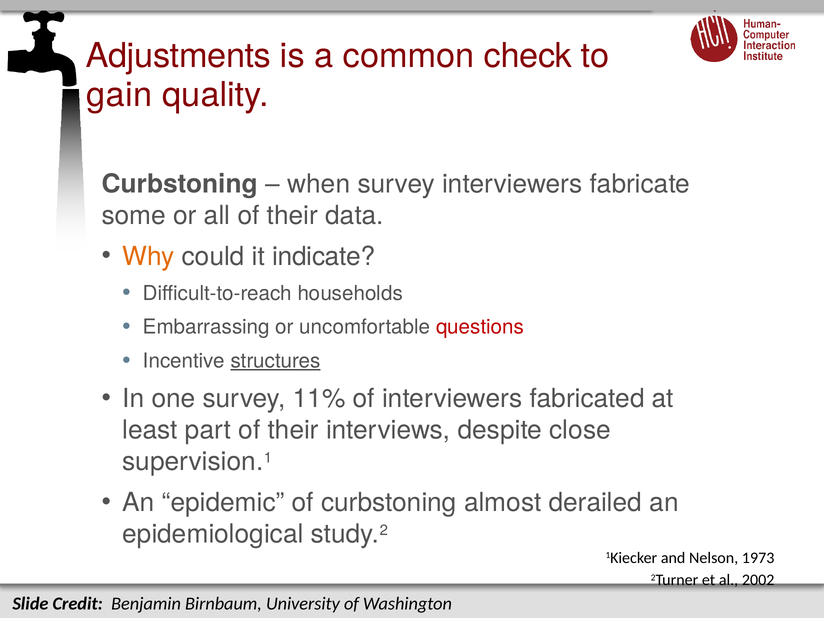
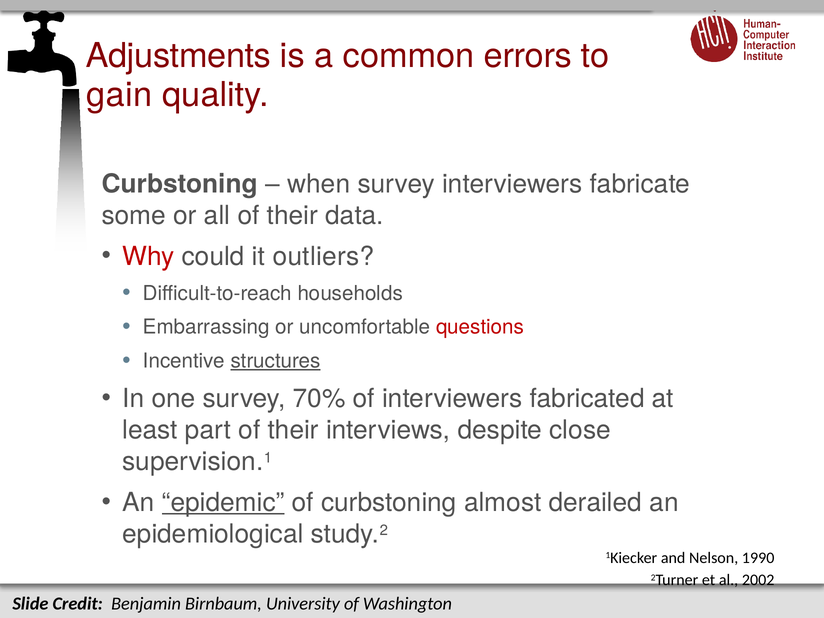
check: check -> errors
Why colour: orange -> red
indicate: indicate -> outliers
11%: 11% -> 70%
epidemic underline: none -> present
1973: 1973 -> 1990
